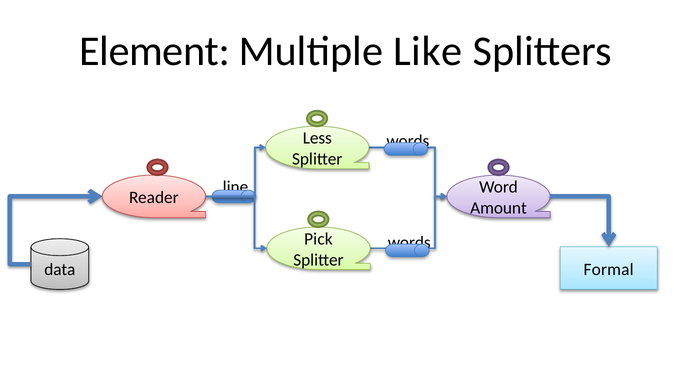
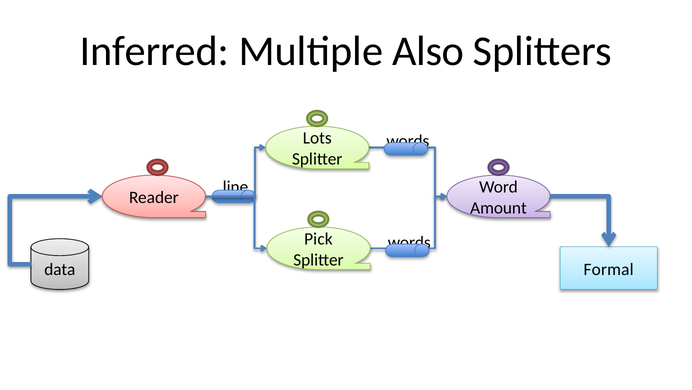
Element: Element -> Inferred
Like: Like -> Also
Less: Less -> Lots
